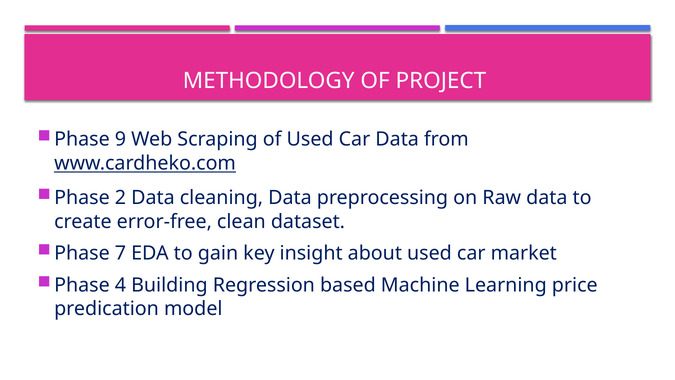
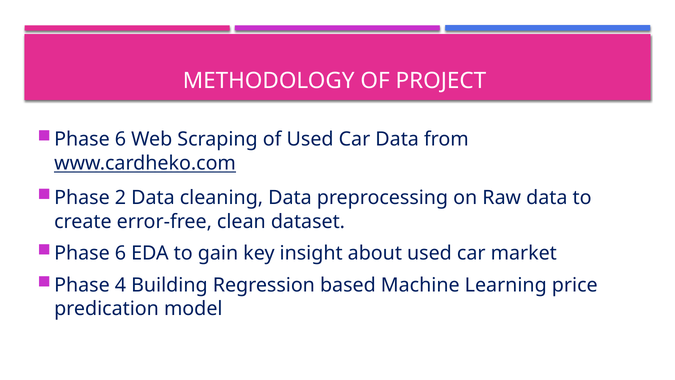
9 at (120, 139): 9 -> 6
7 at (120, 253): 7 -> 6
